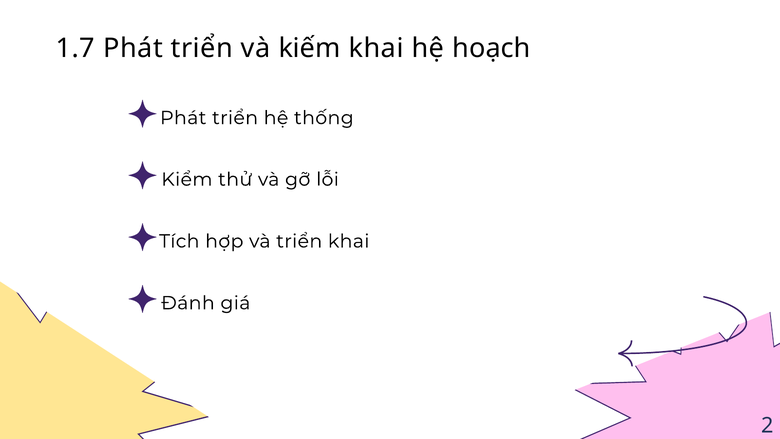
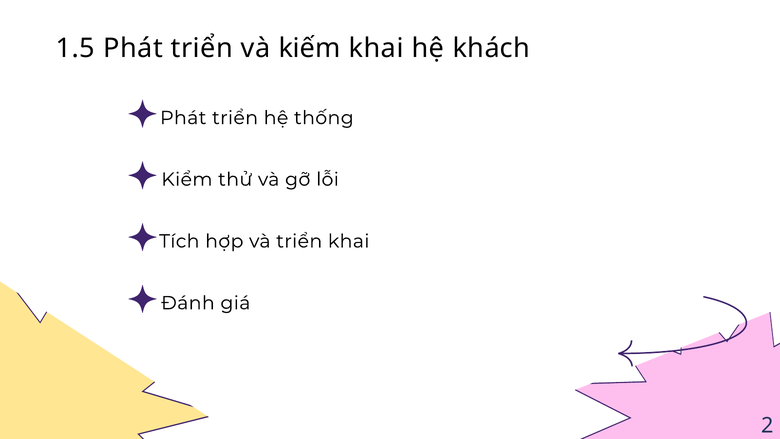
1.7: 1.7 -> 1.5
hoạch: hoạch -> khách
